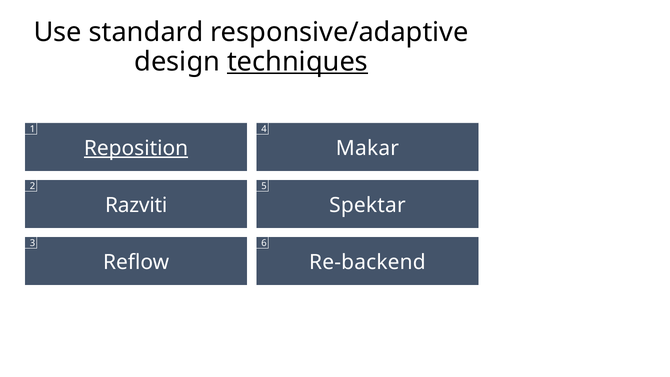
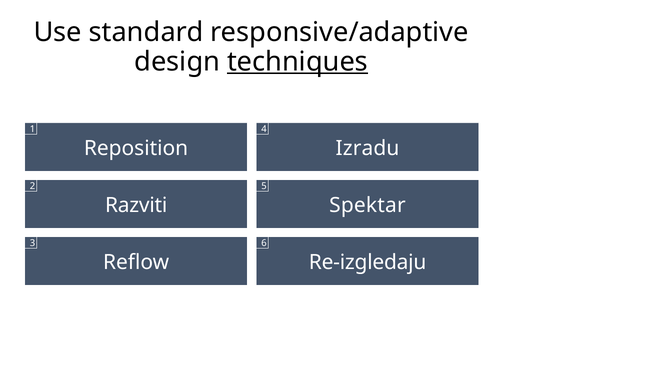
Reposition underline: present -> none
Makar: Makar -> Izradu
Re-backend: Re-backend -> Re-izgledaju
